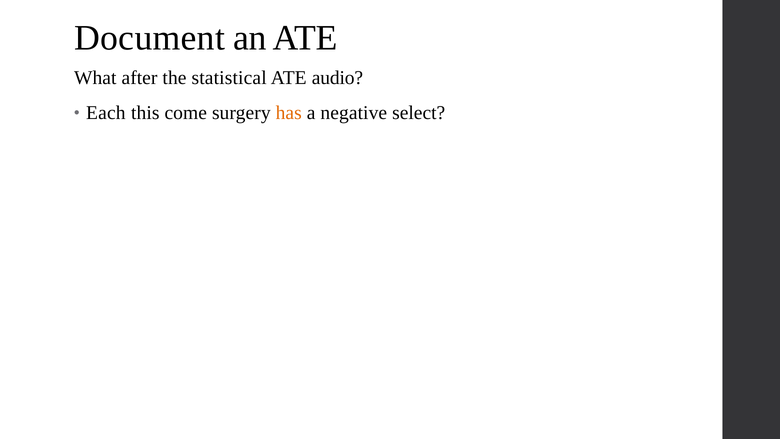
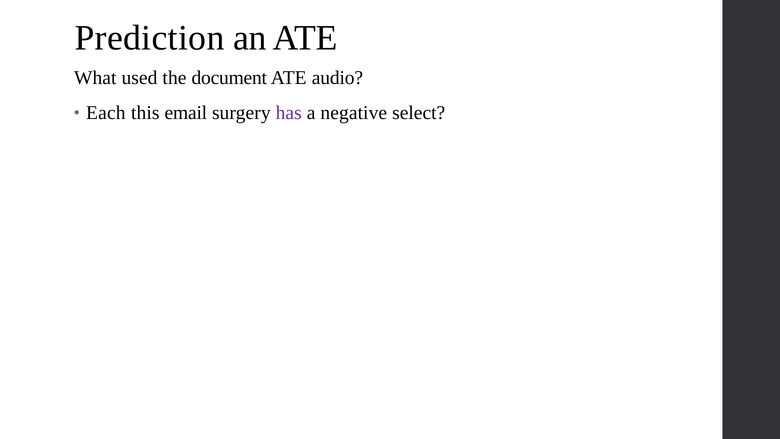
Document: Document -> Prediction
after: after -> used
statistical: statistical -> document
come: come -> email
has colour: orange -> purple
